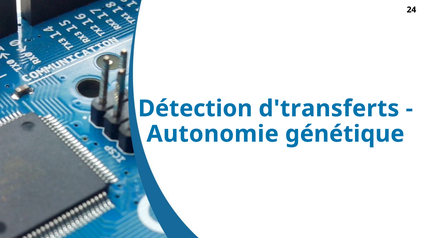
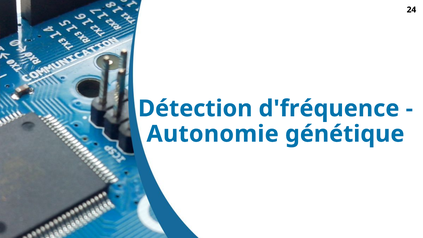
d'transferts: d'transferts -> d'fréquence
